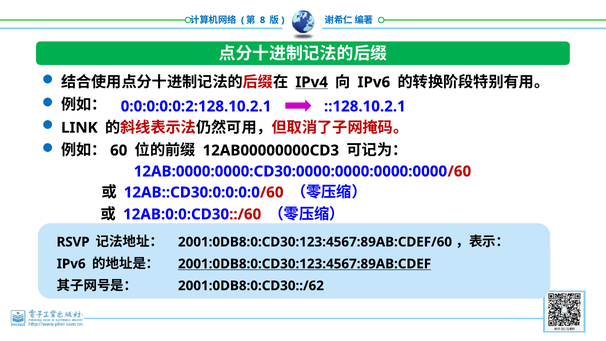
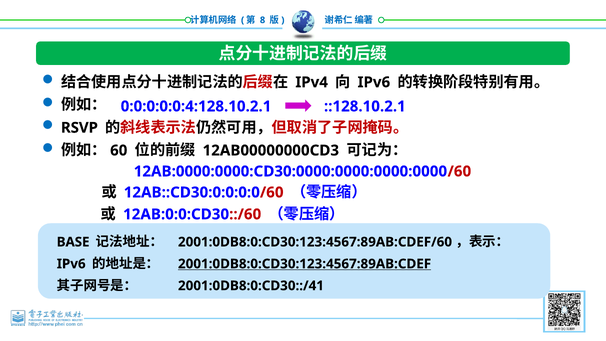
IPv4 underline: present -> none
0:0:0:0:0:2:128.10.2.1: 0:0:0:0:0:2:128.10.2.1 -> 0:0:0:0:0:4:128.10.2.1
LINK: LINK -> RSVP
RSVP: RSVP -> BASE
2001:0DB8:0:CD30::/62: 2001:0DB8:0:CD30::/62 -> 2001:0DB8:0:CD30::/41
